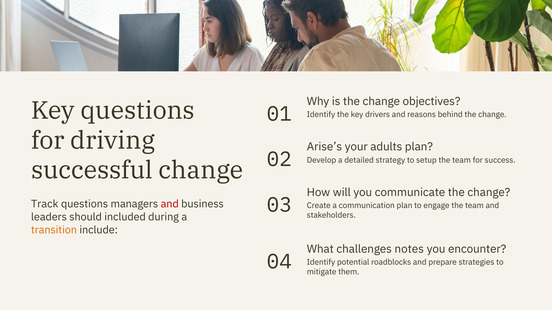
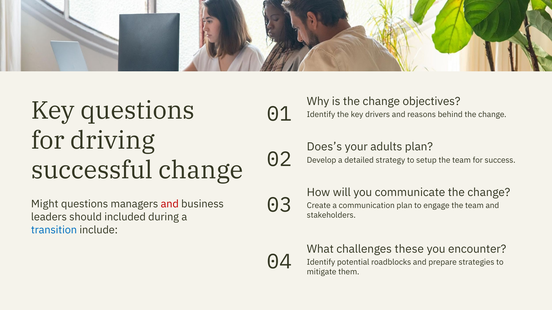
Arise’s: Arise’s -> Does’s
Track: Track -> Might
transition colour: orange -> blue
notes: notes -> these
